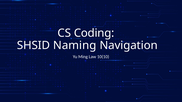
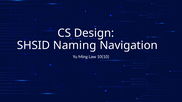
Coding: Coding -> Design
